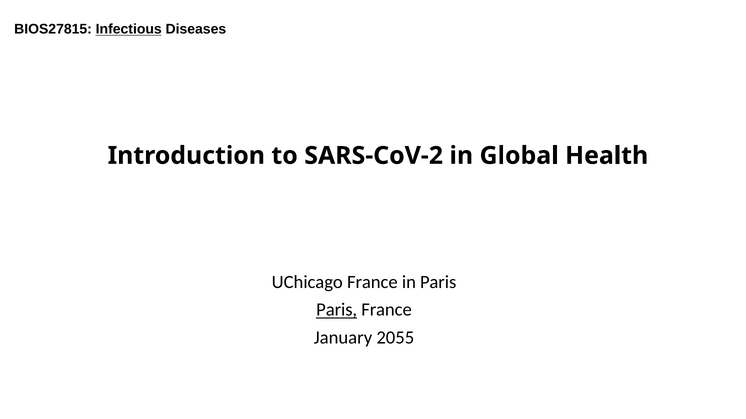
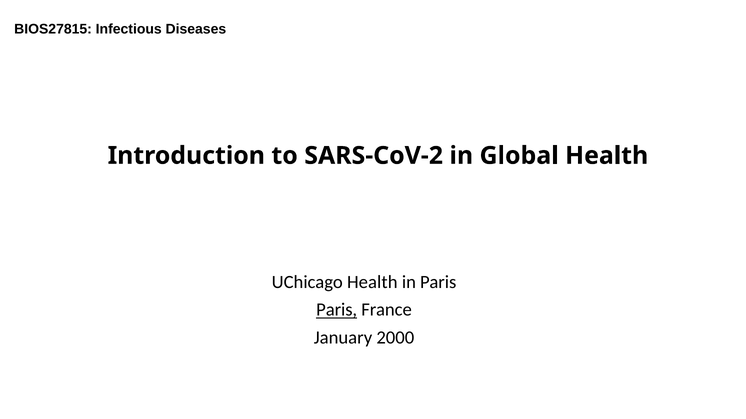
Infectious underline: present -> none
UChicago France: France -> Health
2055: 2055 -> 2000
